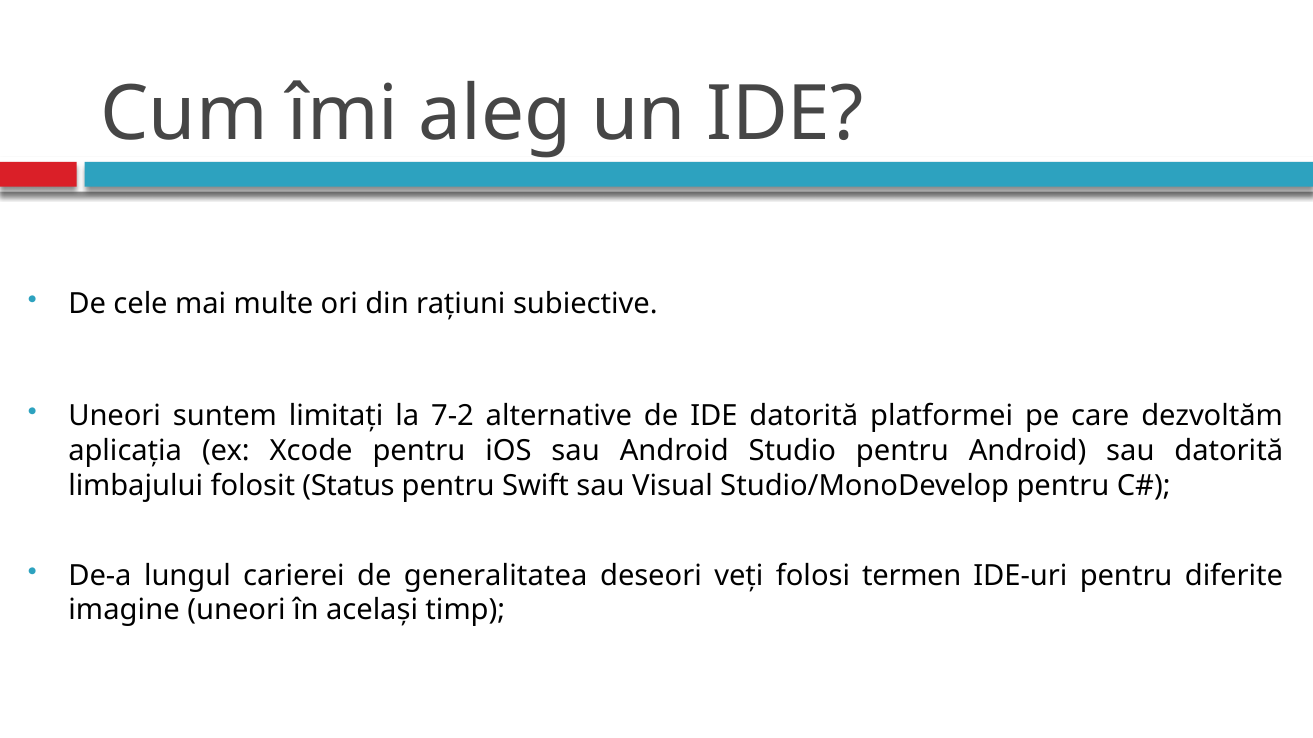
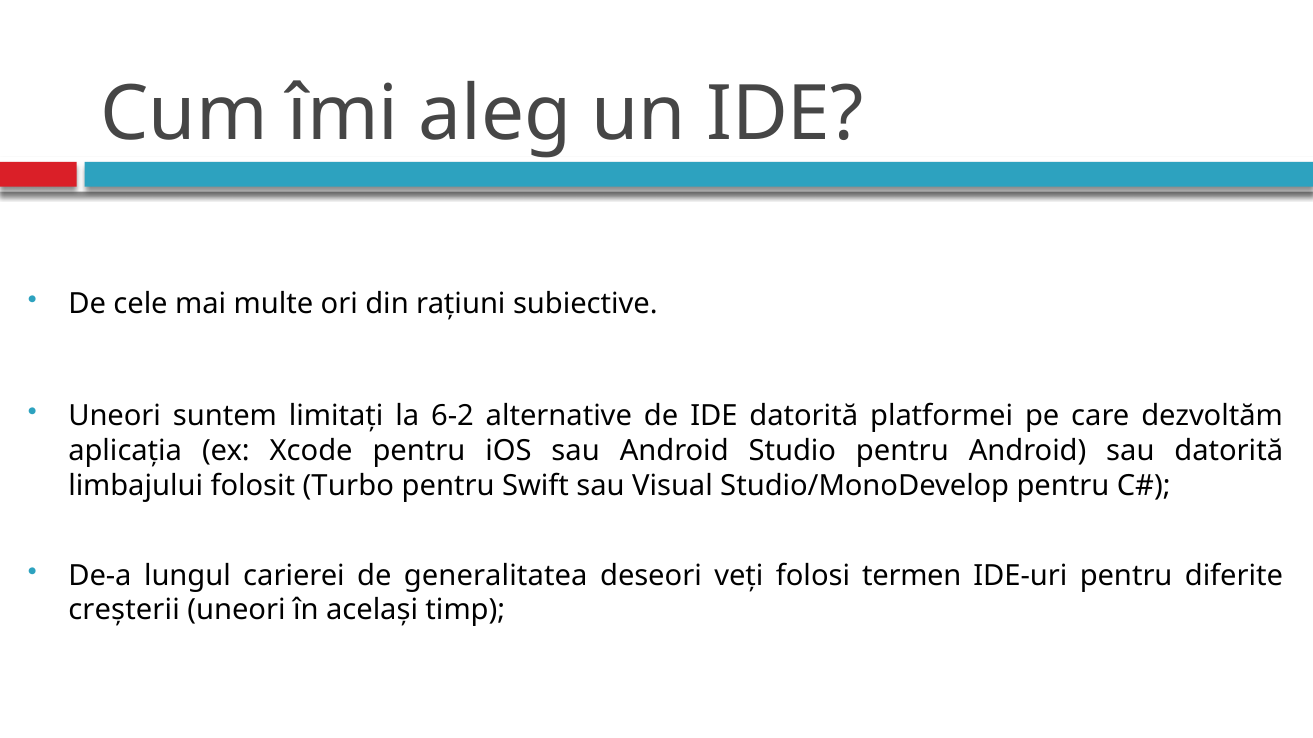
7-2: 7-2 -> 6-2
Status: Status -> Turbo
imagine: imagine -> creșterii
